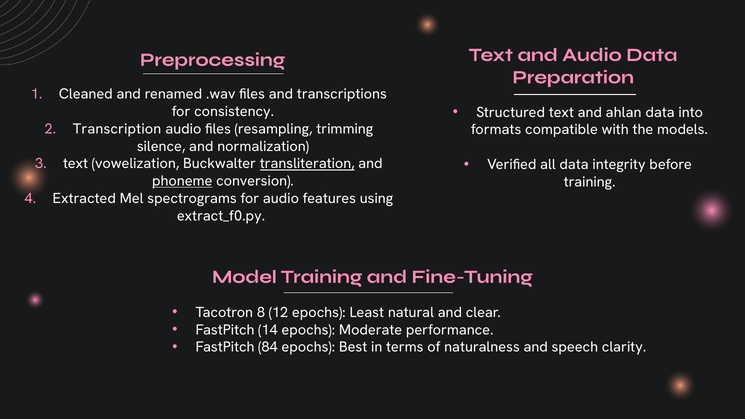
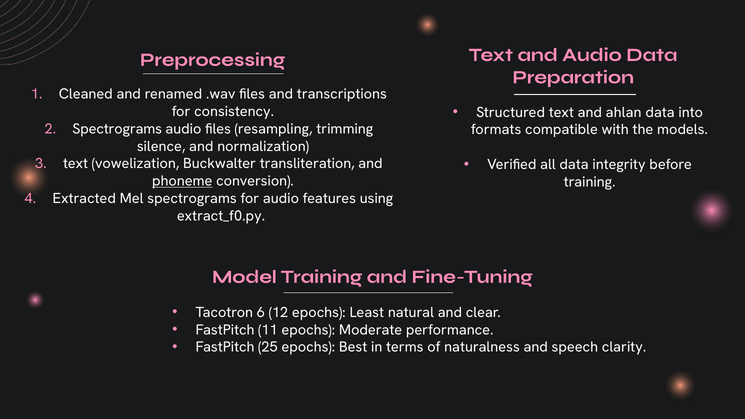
2 Transcription: Transcription -> Spectrograms
transliteration underline: present -> none
8: 8 -> 6
14: 14 -> 11
84: 84 -> 25
